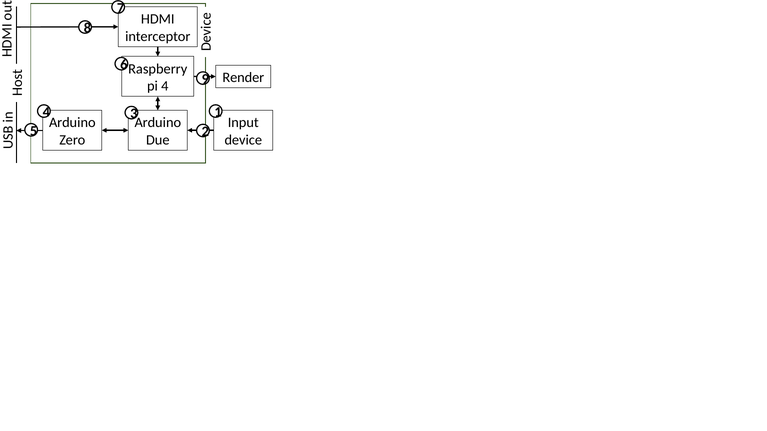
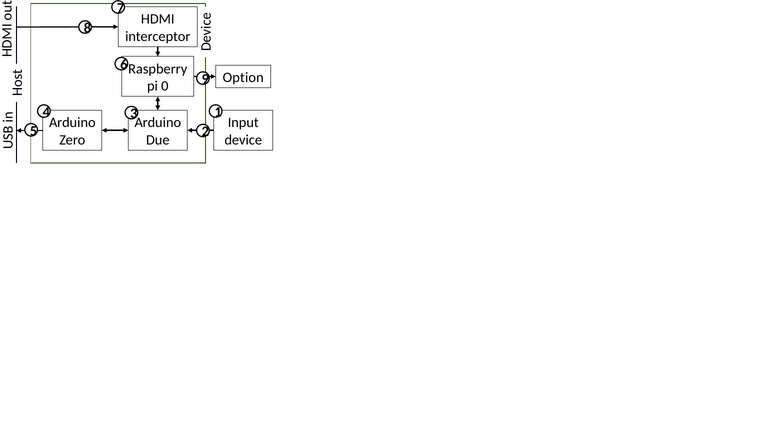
Render: Render -> Option
pi 4: 4 -> 0
